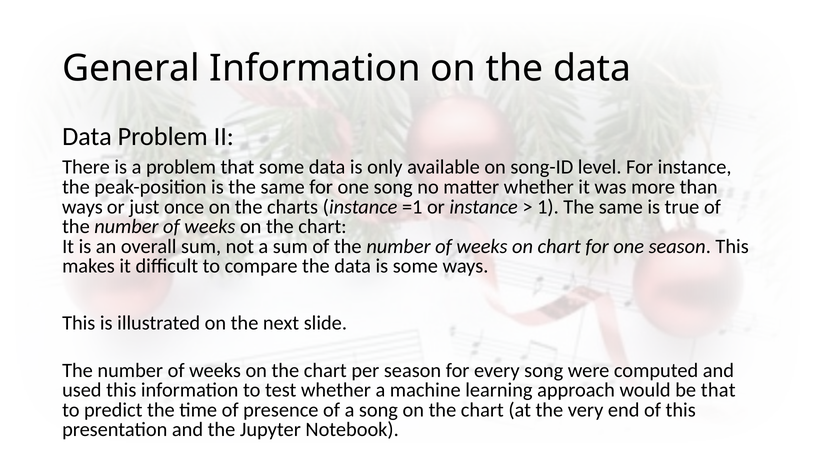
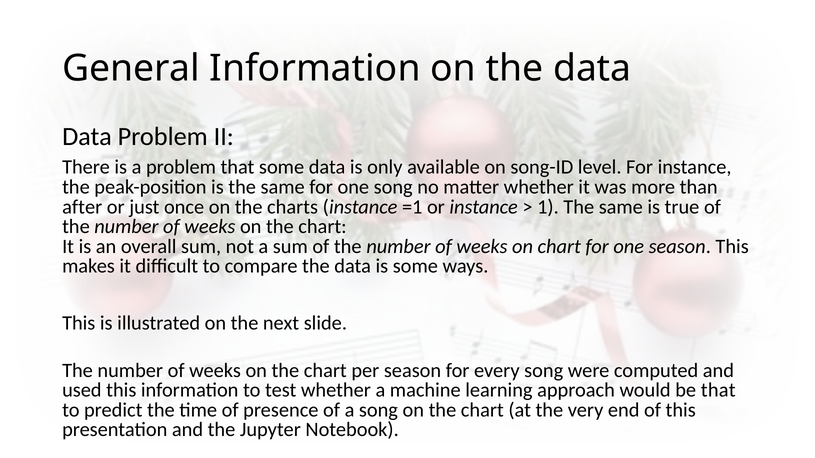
ways at (82, 207): ways -> after
